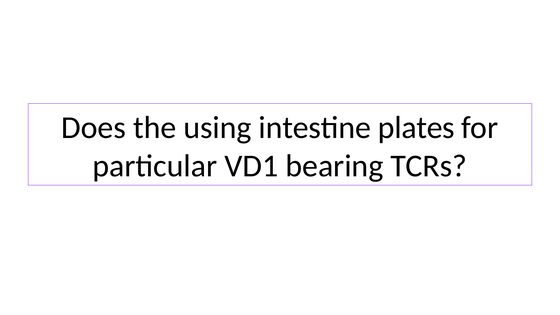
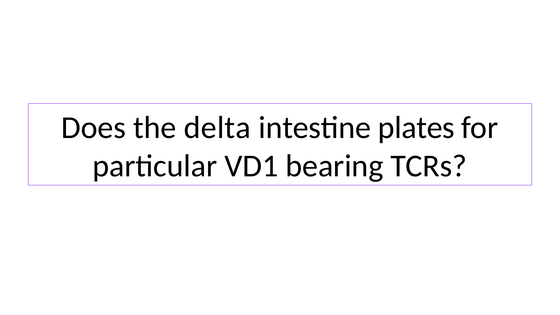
using: using -> delta
